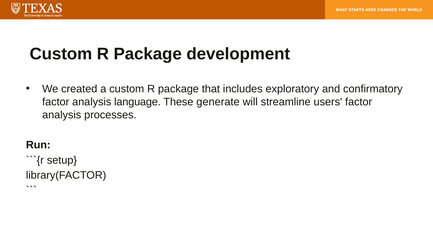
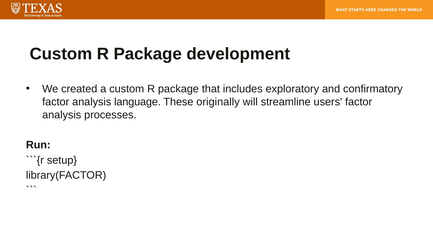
generate: generate -> originally
